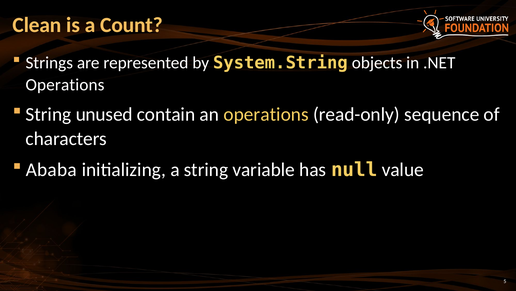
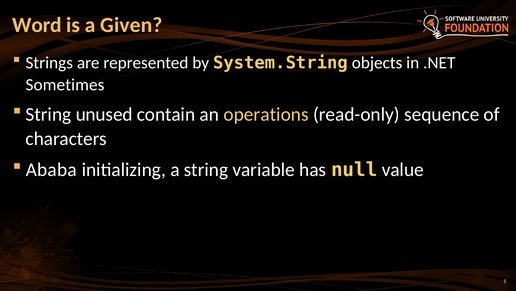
Clean: Clean -> Word
Count: Count -> Given
Operations at (65, 84): Operations -> Sometimes
